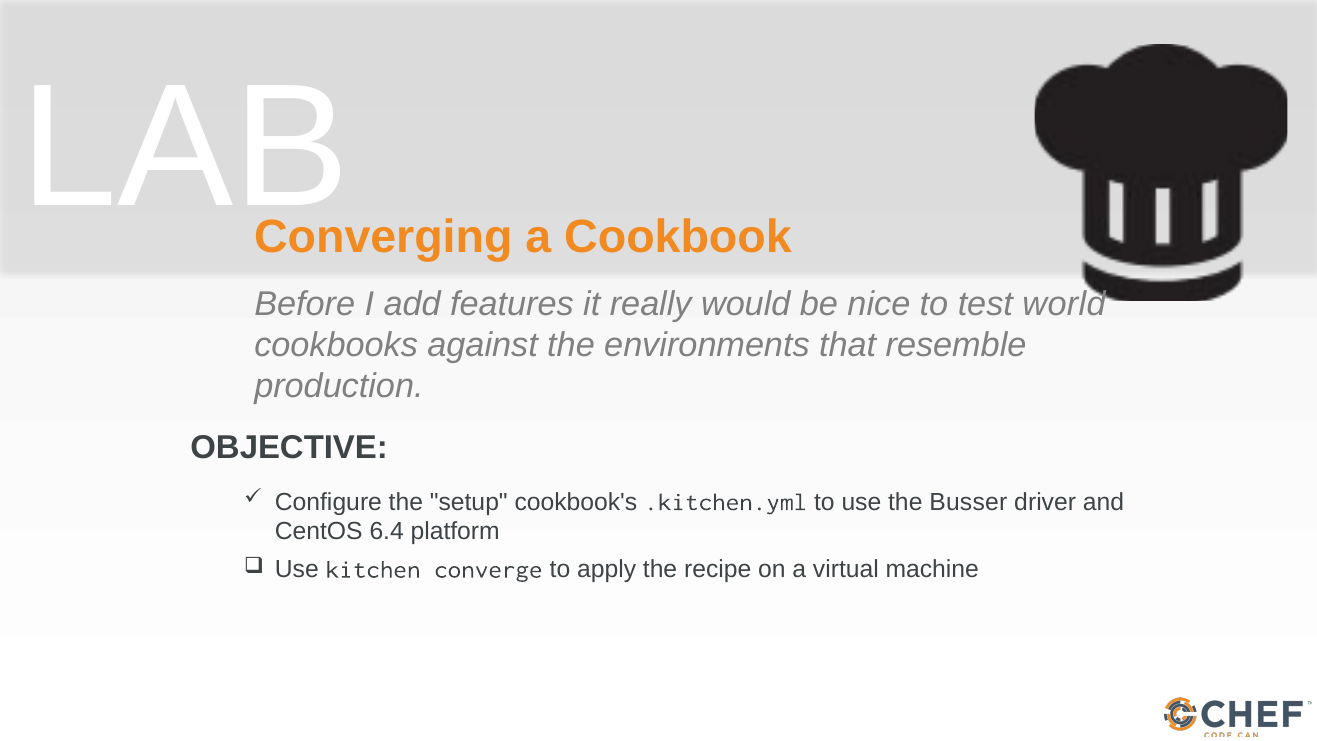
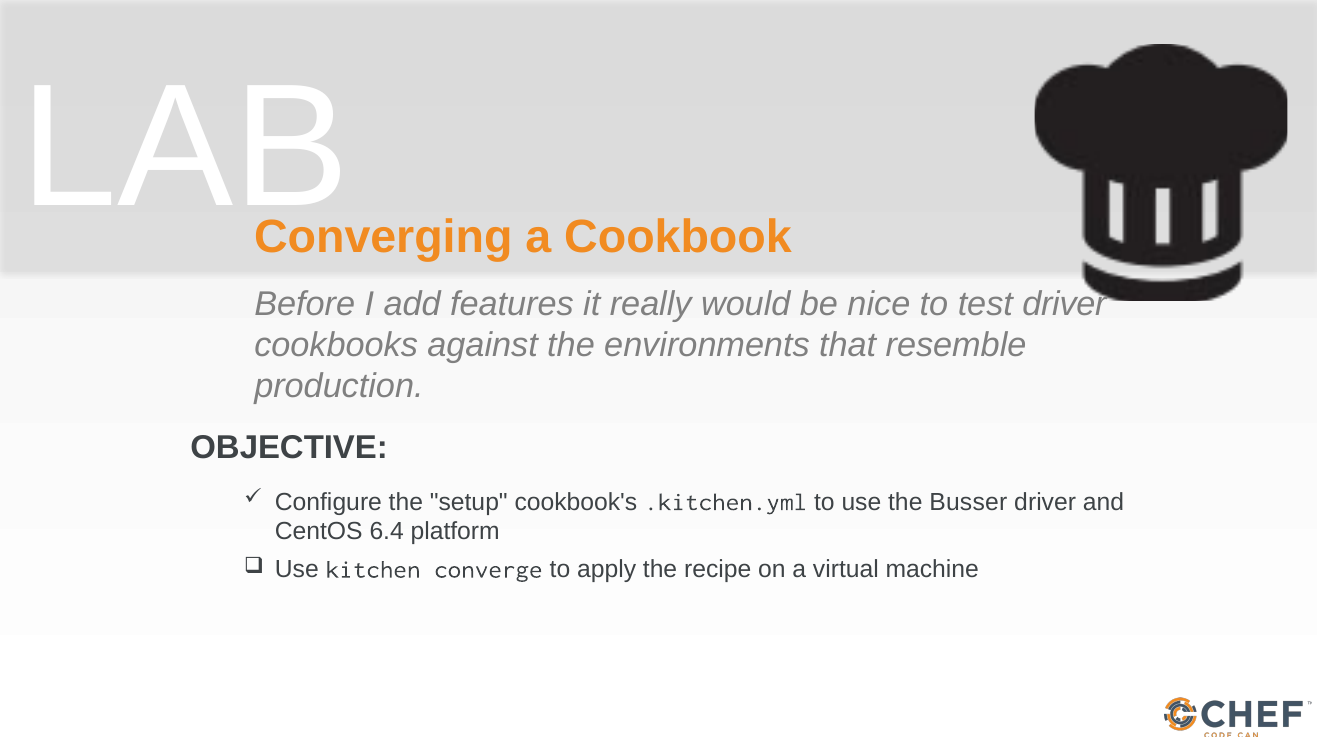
test world: world -> driver
